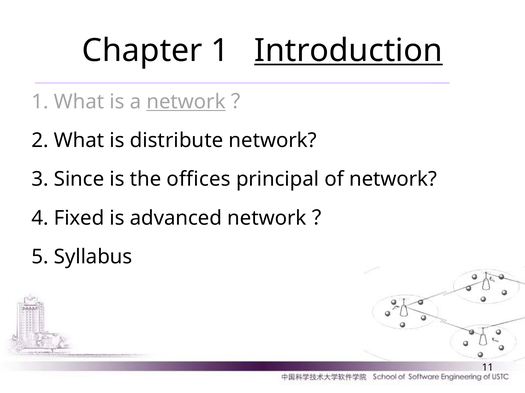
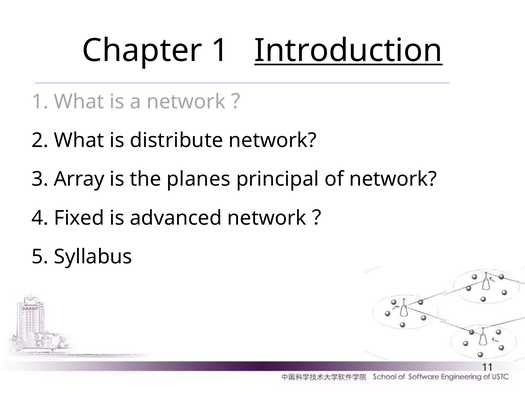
network at (186, 102) underline: present -> none
Since: Since -> Array
offices: offices -> planes
